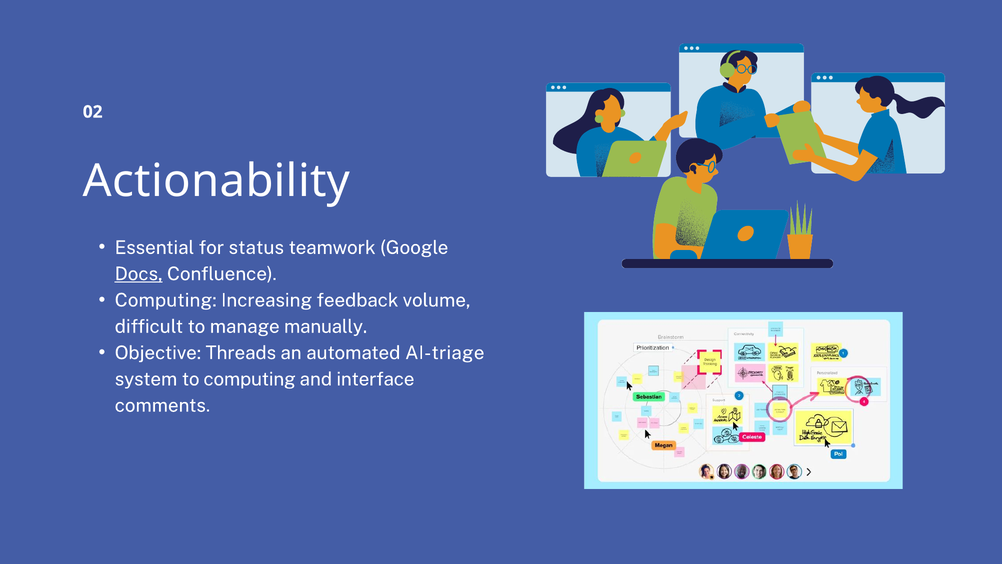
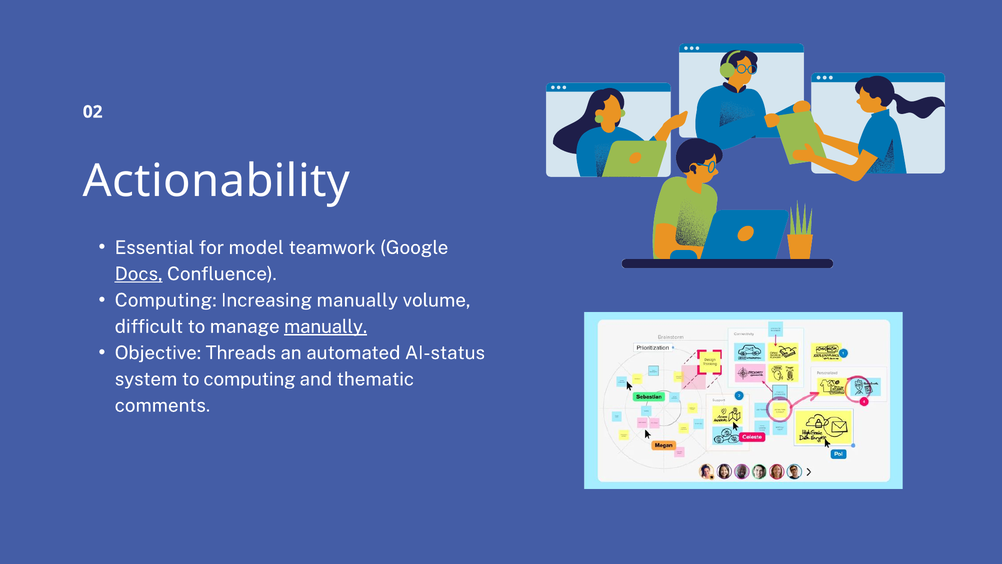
status: status -> model
Increasing feedback: feedback -> manually
manually at (326, 326) underline: none -> present
AI-triage: AI-triage -> AI-status
interface: interface -> thematic
